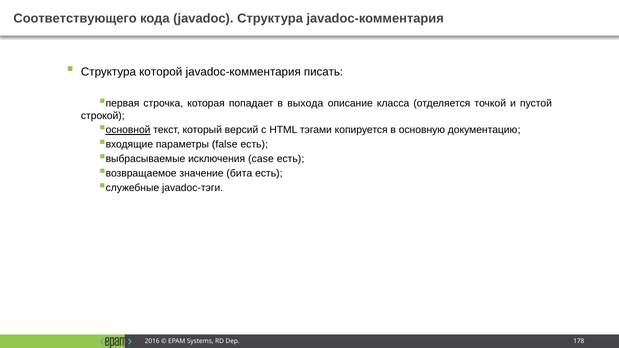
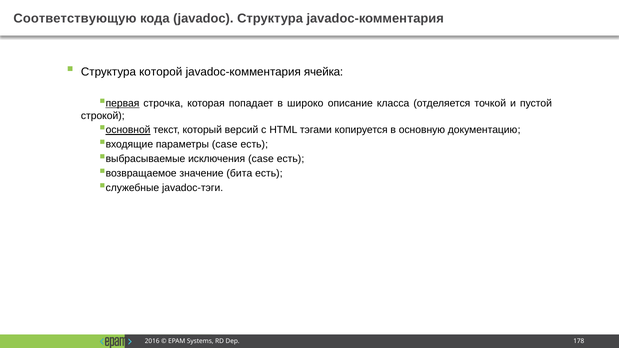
Соответствующего: Соответствующего -> Соответствующую
писать: писать -> ячейка
первая underline: none -> present
выхода: выхода -> широко
параметры false: false -> case
